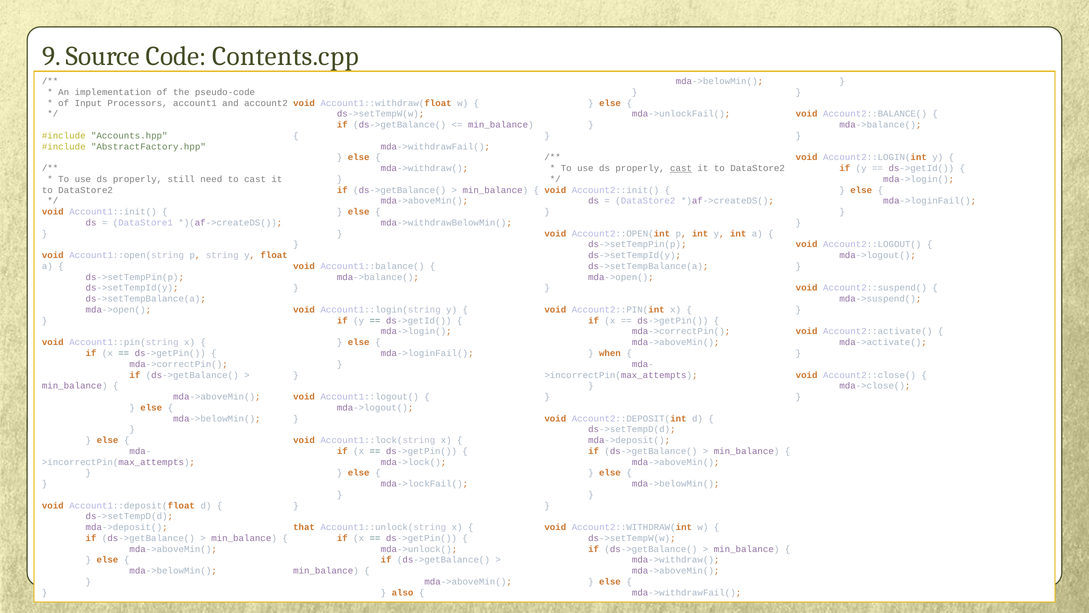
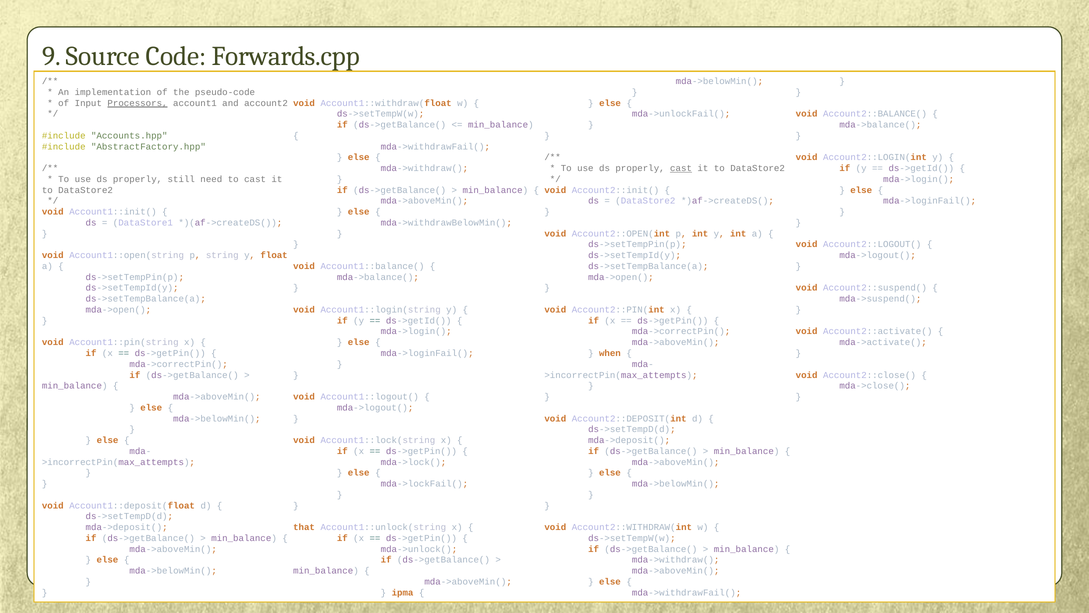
Contents.cpp: Contents.cpp -> Forwards.cpp
Processors underline: none -> present
also: also -> ipma
